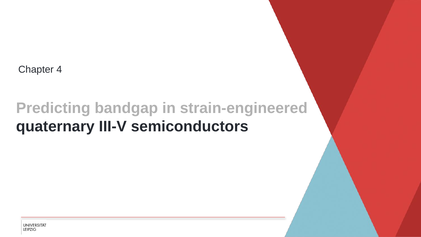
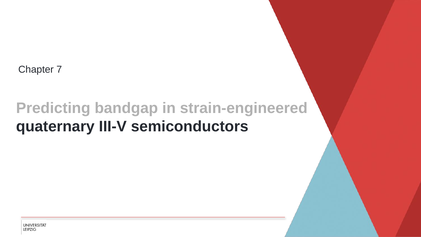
4: 4 -> 7
